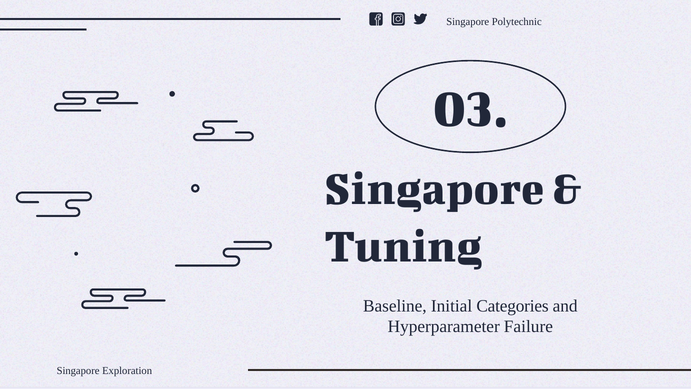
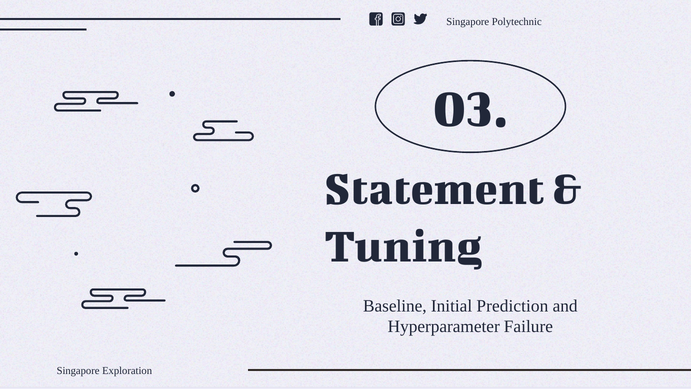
Singapore at (434, 188): Singapore -> Statement
Categories: Categories -> Prediction
